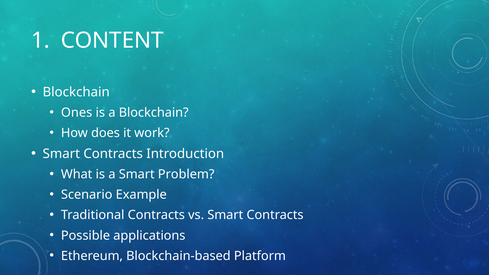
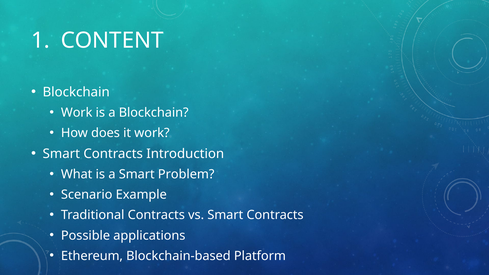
Ones at (77, 113): Ones -> Work
